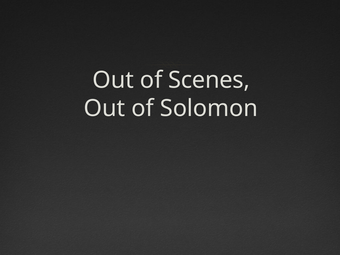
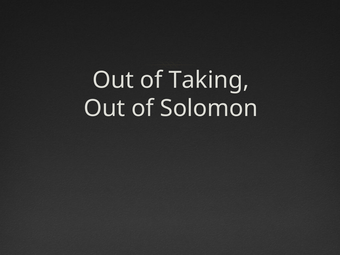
Scenes: Scenes -> Taking
